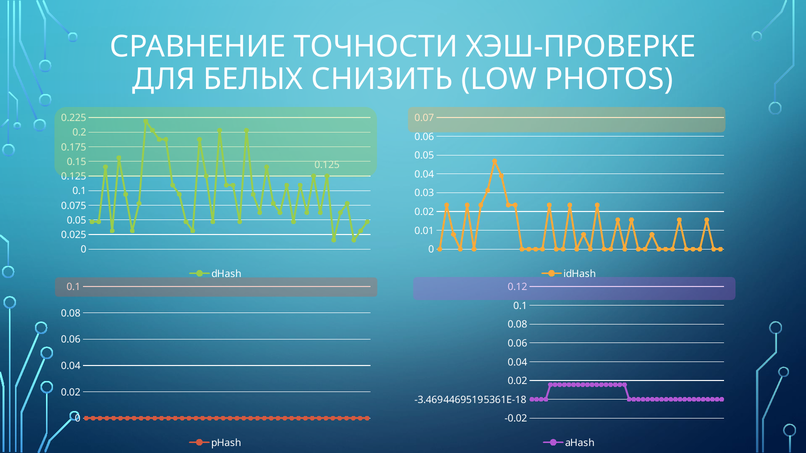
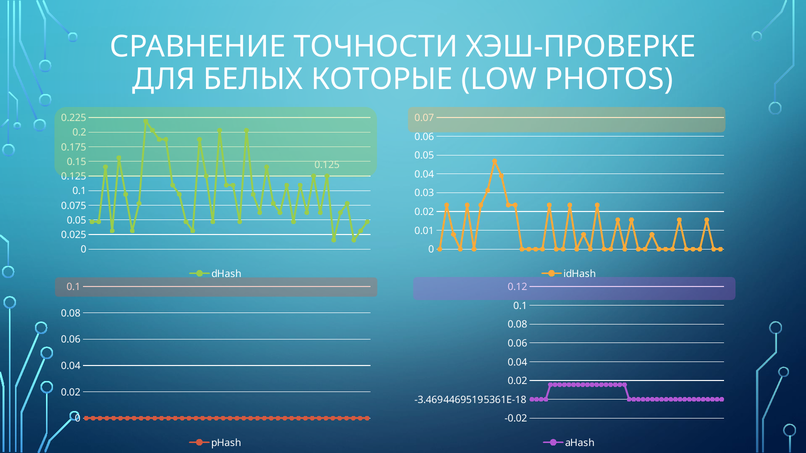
СНИЗИТЬ: СНИЗИТЬ -> КОТОРЫЕ
